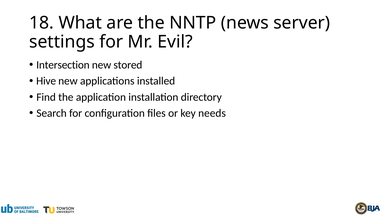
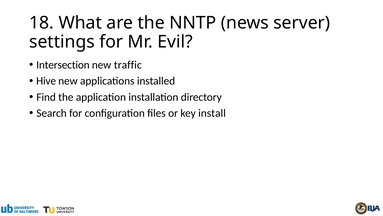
stored: stored -> traffic
needs: needs -> install
